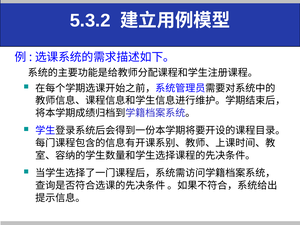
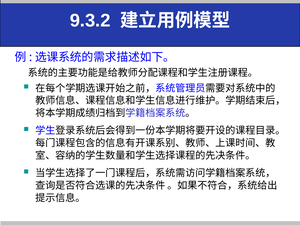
5.3.2: 5.3.2 -> 9.3.2
